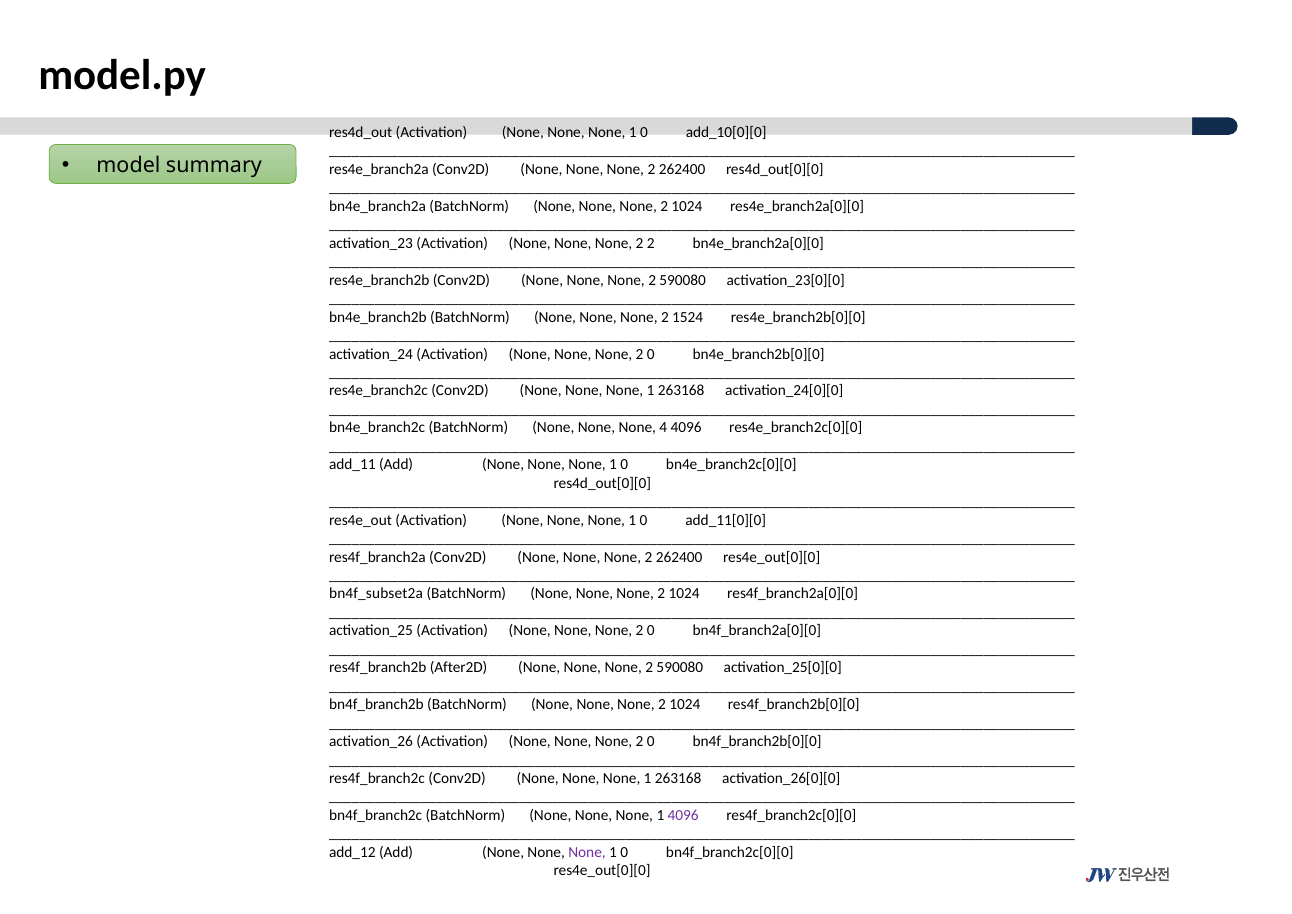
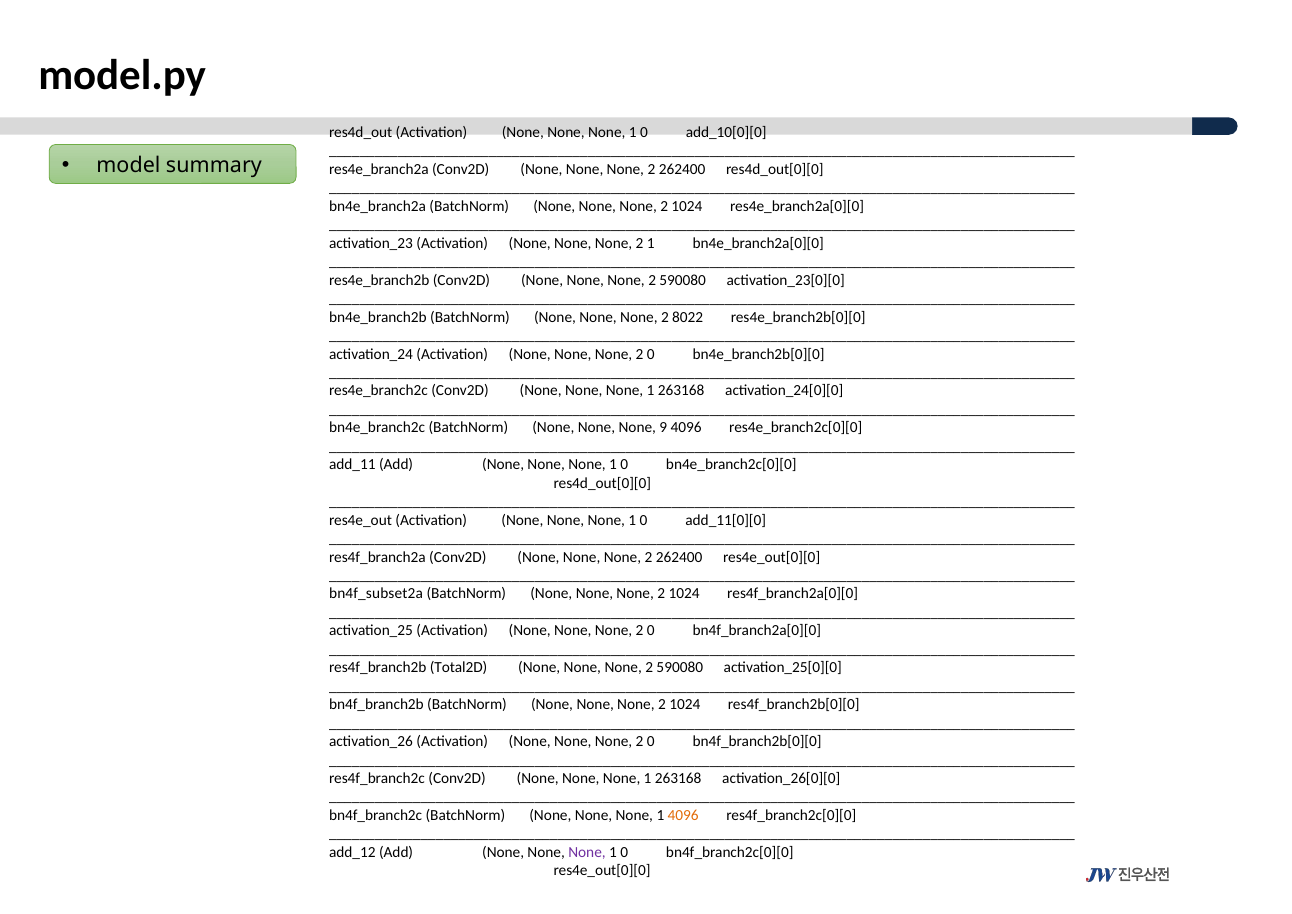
2 2: 2 -> 1
1524: 1524 -> 8022
4: 4 -> 9
After2D: After2D -> Total2D
4096 at (683, 815) colour: purple -> orange
